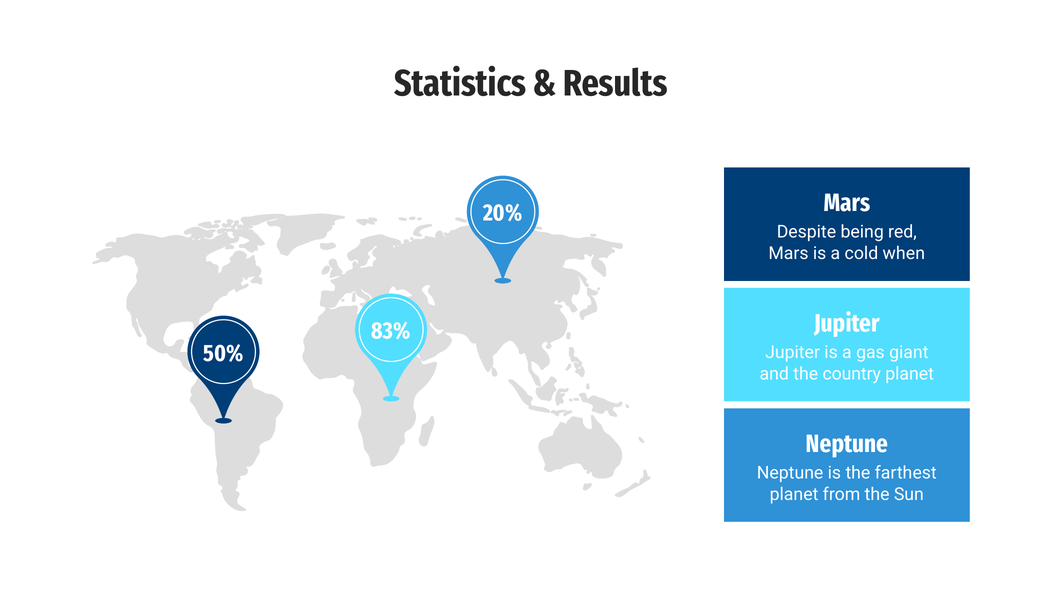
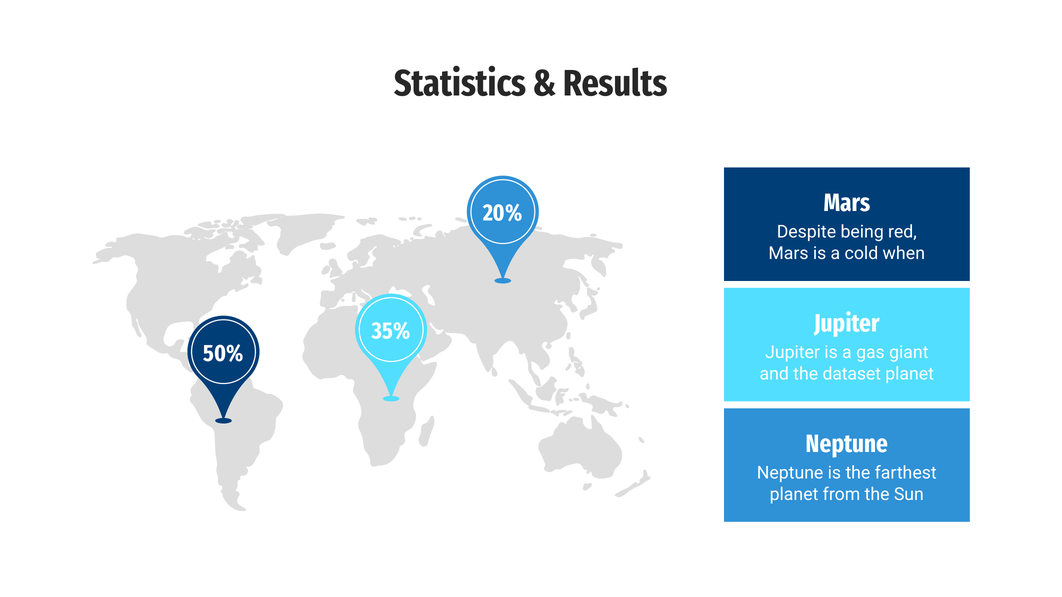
83%: 83% -> 35%
country: country -> dataset
